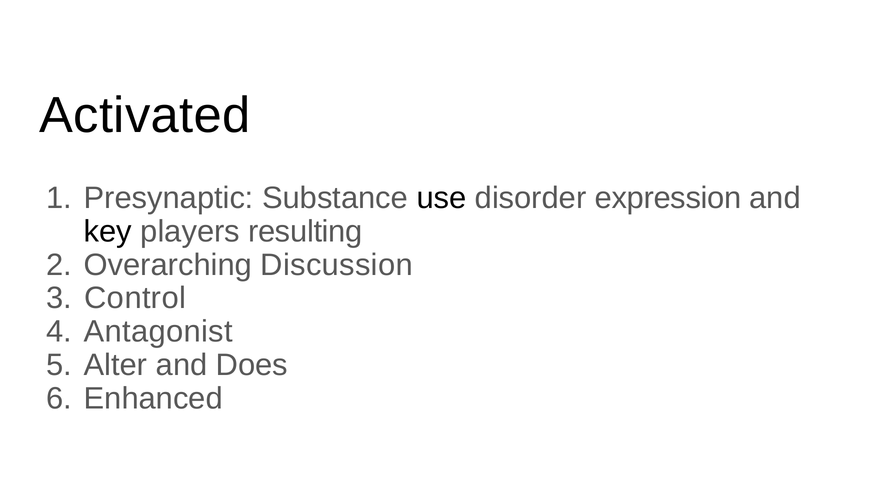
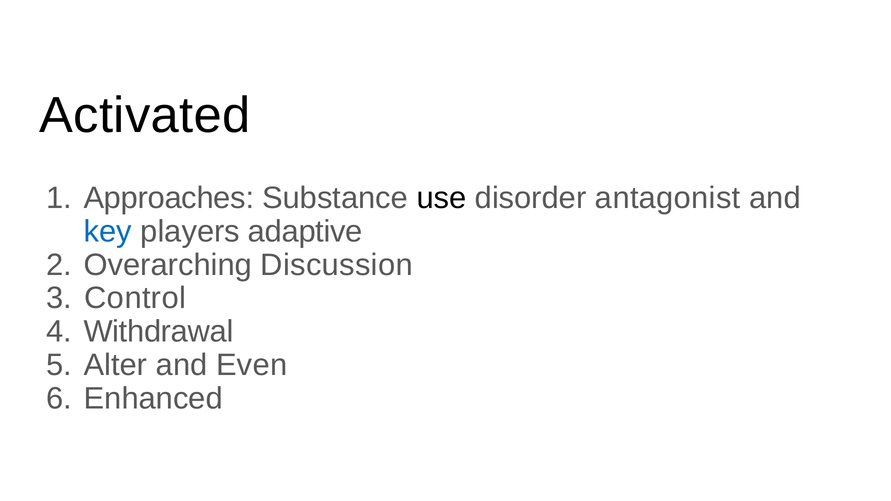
Presynaptic: Presynaptic -> Approaches
expression: expression -> antagonist
key colour: black -> blue
resulting: resulting -> adaptive
Antagonist: Antagonist -> Withdrawal
Does: Does -> Even
